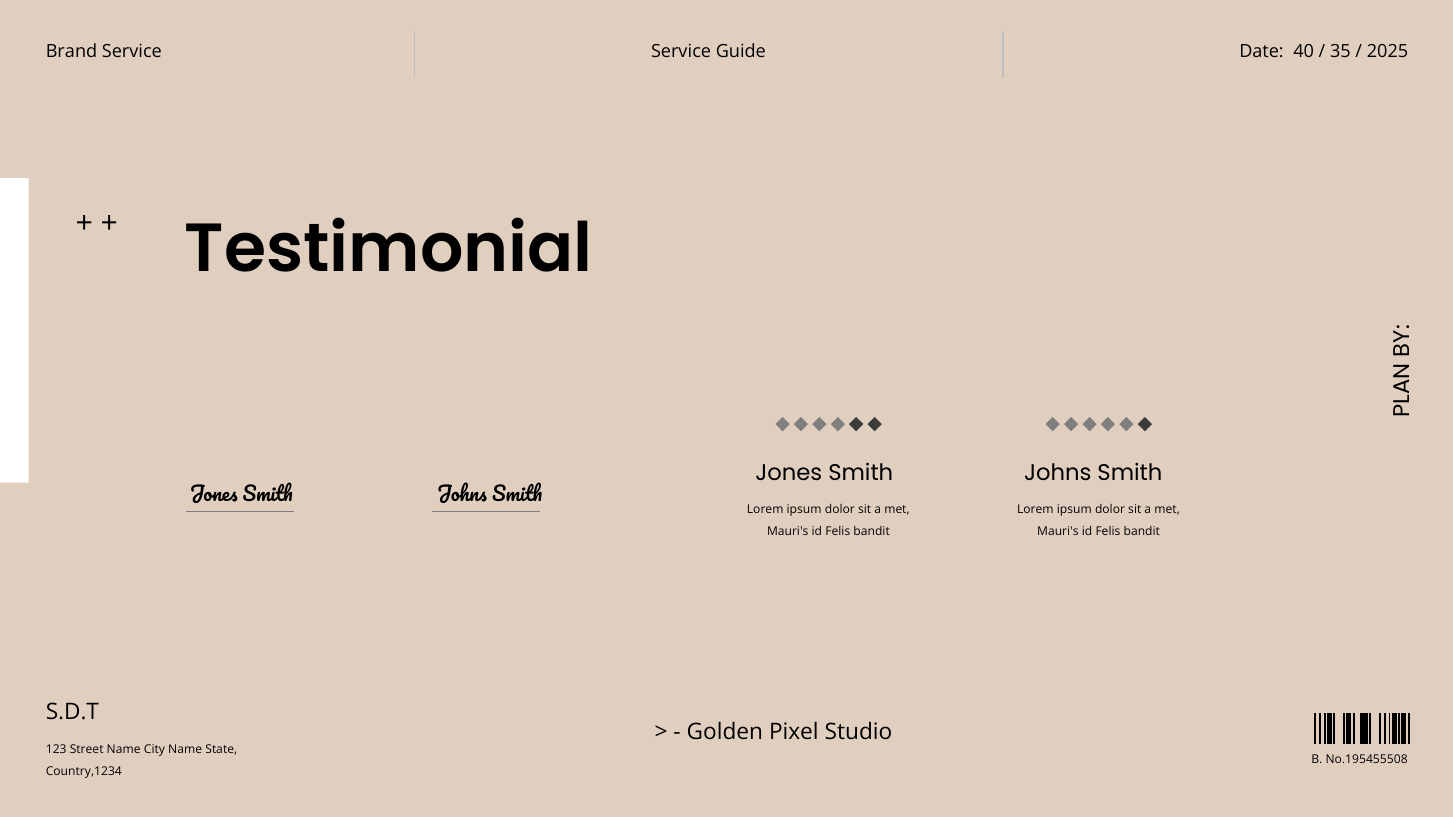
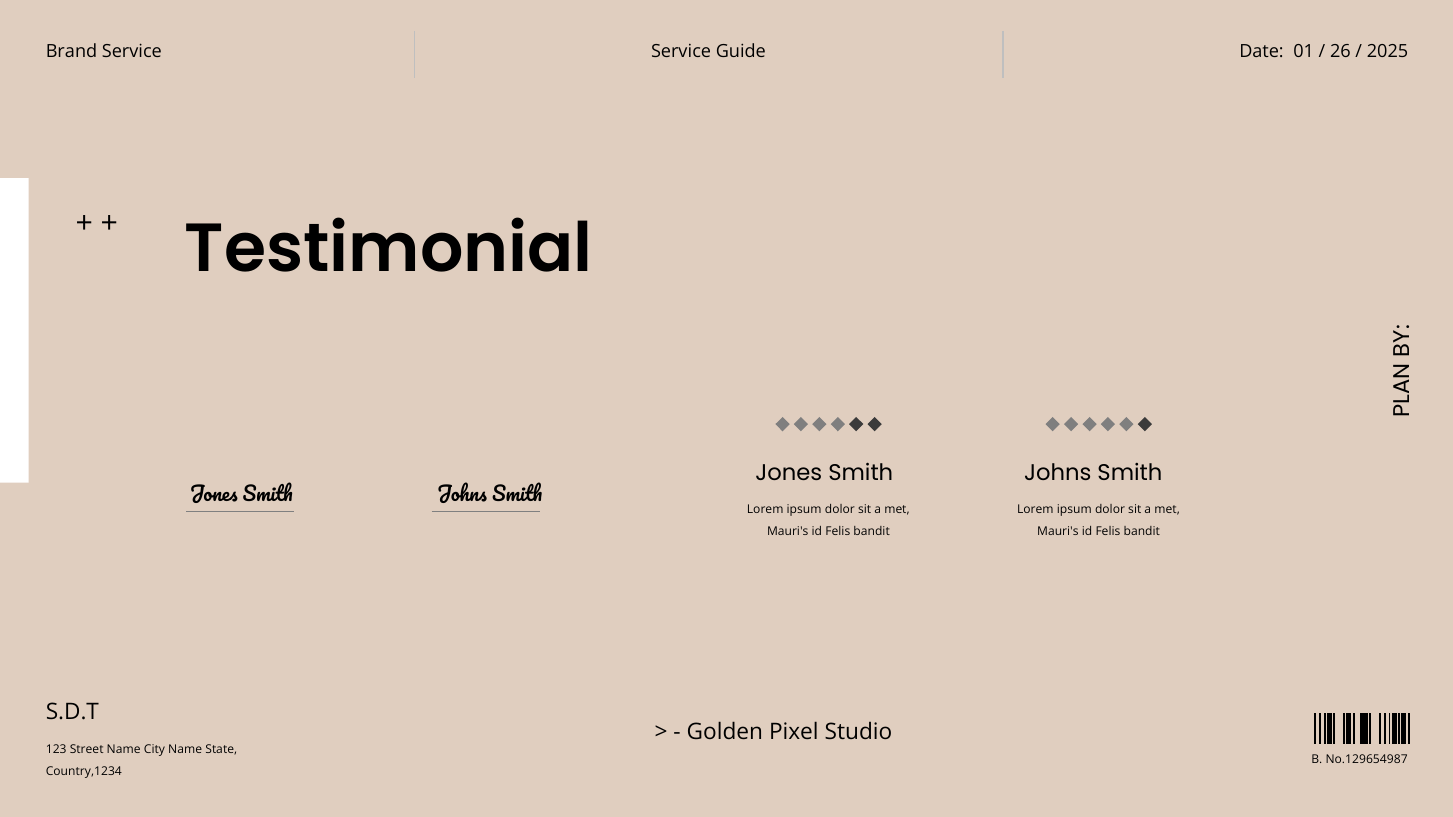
40: 40 -> 01
35: 35 -> 26
No.195455508: No.195455508 -> No.129654987
